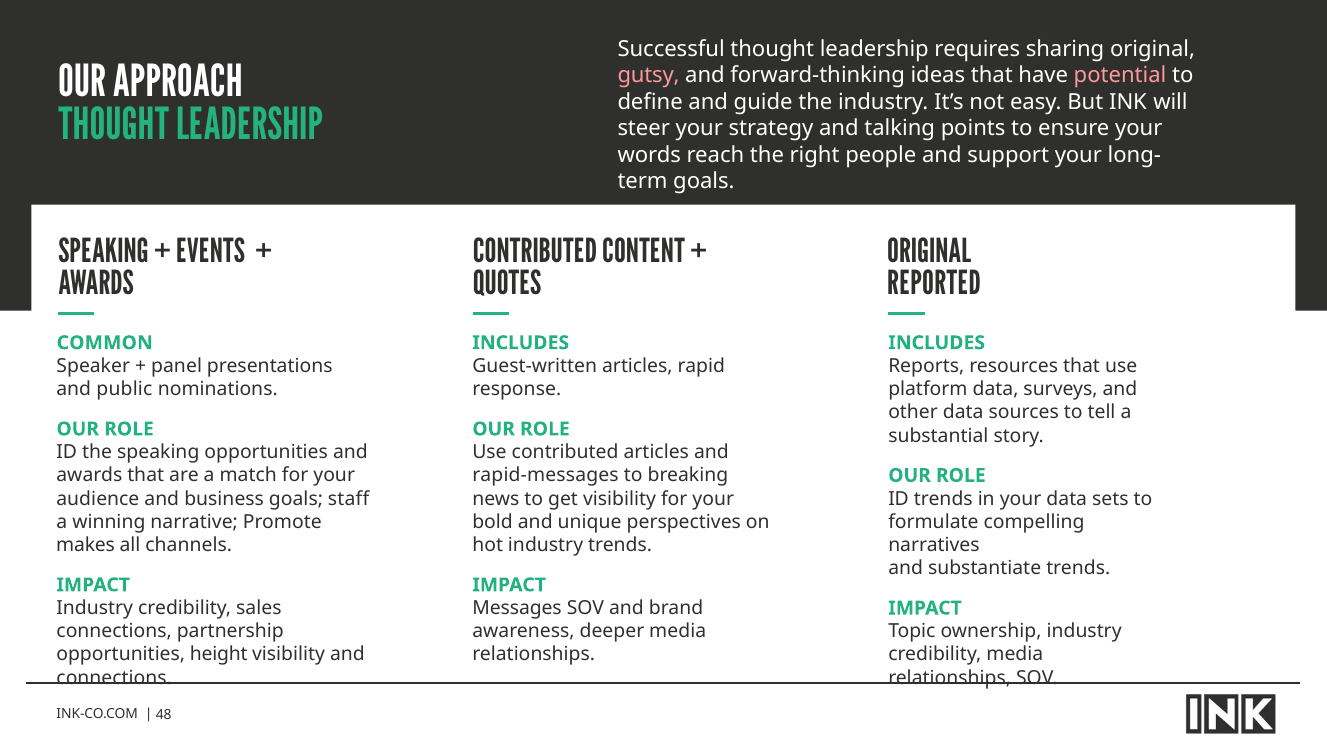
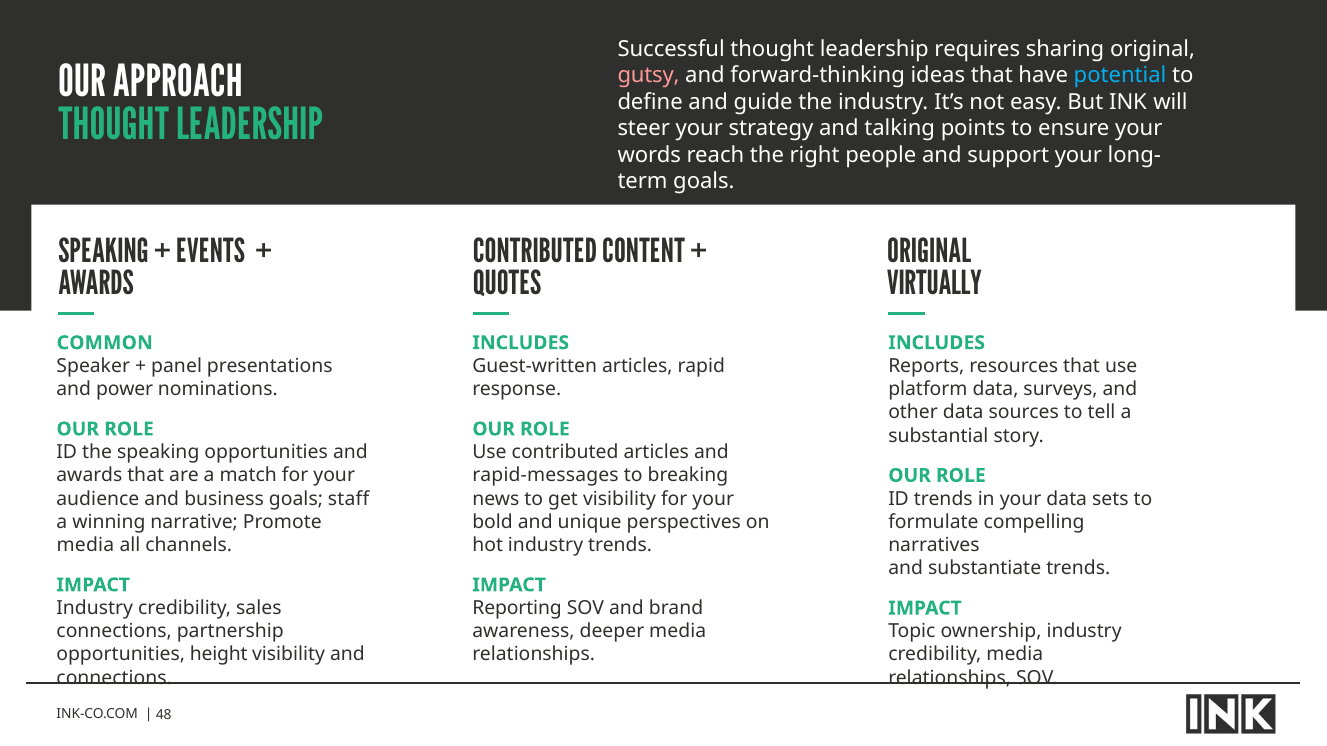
potential colour: pink -> light blue
REPORTED: REPORTED -> VIRTUALLY
public: public -> power
makes at (86, 545): makes -> media
Messages: Messages -> Reporting
